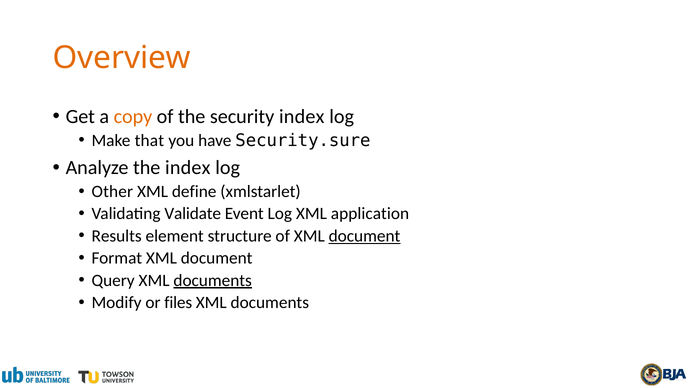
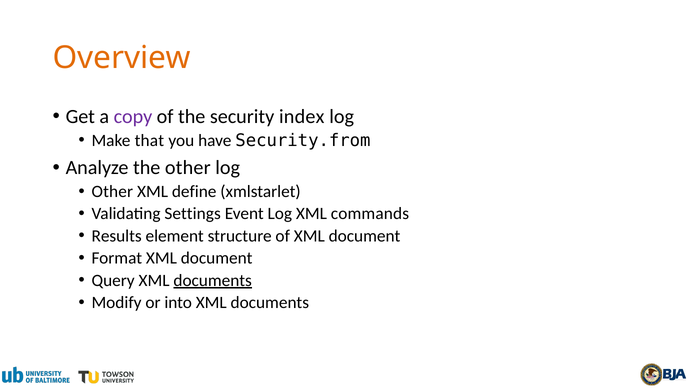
copy colour: orange -> purple
Security.sure: Security.sure -> Security.from
the index: index -> other
Validate: Validate -> Settings
application: application -> commands
document at (365, 236) underline: present -> none
files: files -> into
